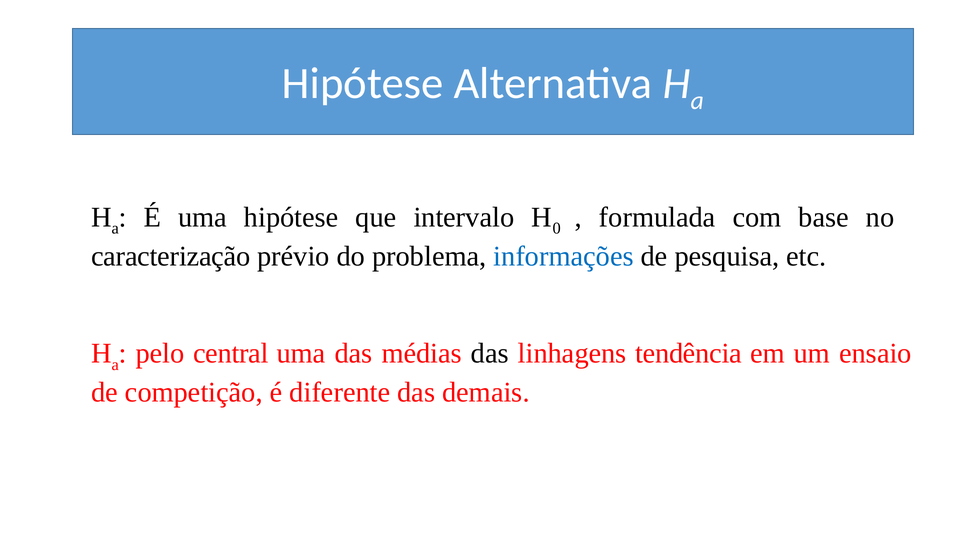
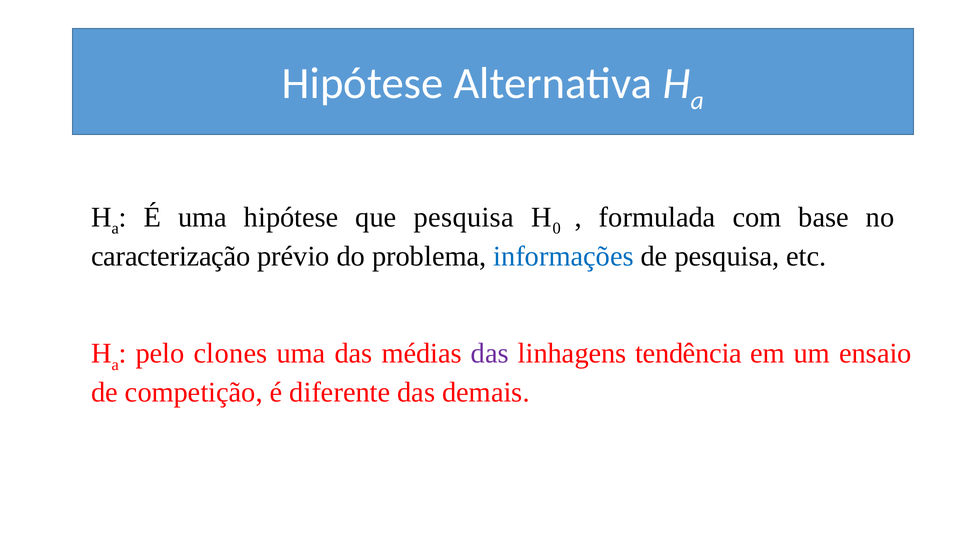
que intervalo: intervalo -> pesquisa
central: central -> clones
das at (490, 353) colour: black -> purple
